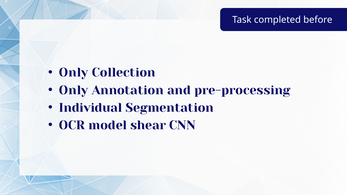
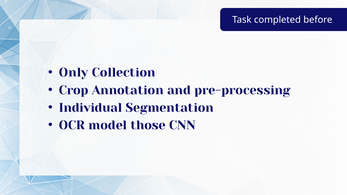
Only at (74, 90): Only -> Crop
shear: shear -> those
